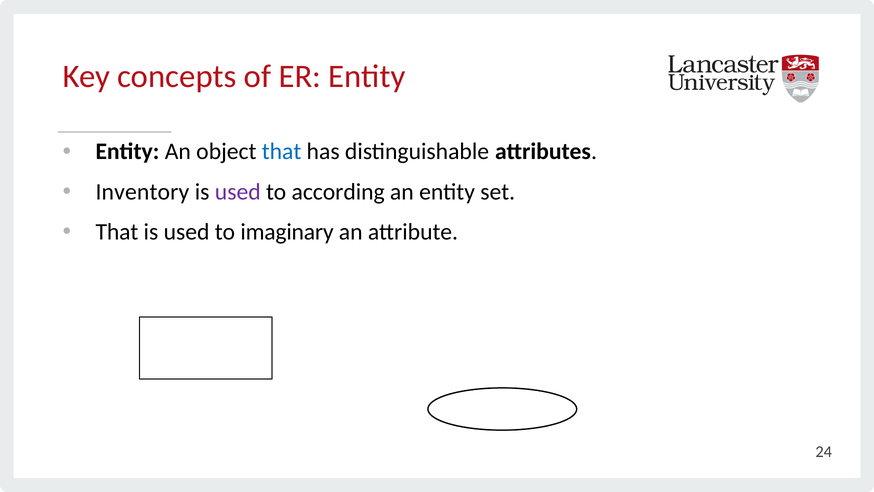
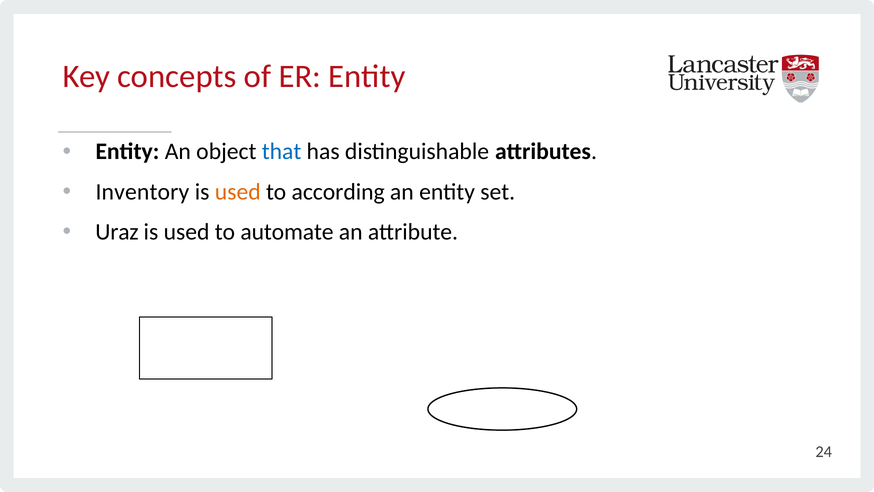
used at (238, 192) colour: purple -> orange
That at (117, 232): That -> Uraz
imaginary: imaginary -> automate
